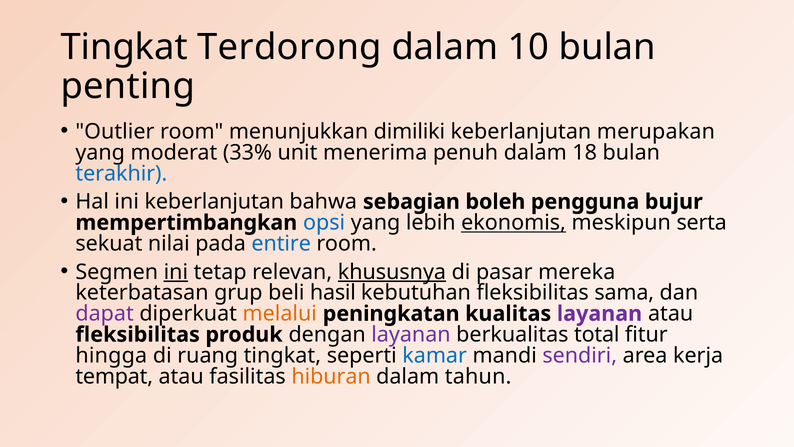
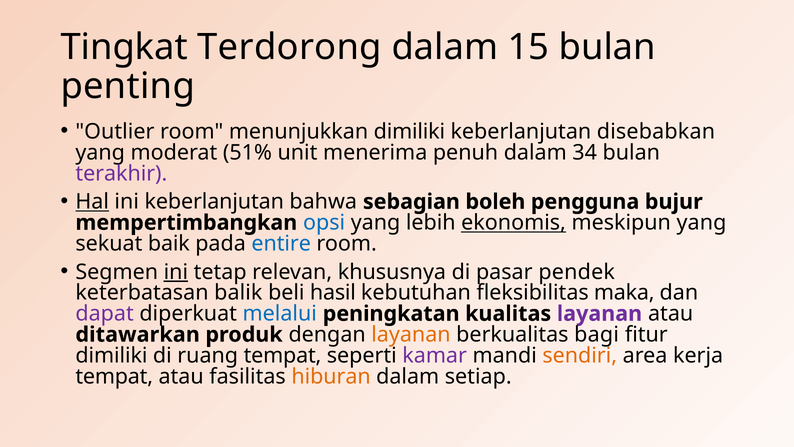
10: 10 -> 15
merupakan: merupakan -> disebabkan
33%: 33% -> 51%
18: 18 -> 34
terakhir colour: blue -> purple
Hal underline: none -> present
meskipun serta: serta -> yang
nilai: nilai -> baik
khususnya underline: present -> none
mereka: mereka -> pendek
grup: grup -> balik
sama: sama -> maka
melalui colour: orange -> blue
fleksibilitas at (138, 334): fleksibilitas -> ditawarkan
layanan at (411, 334) colour: purple -> orange
total: total -> bagi
hingga at (111, 355): hingga -> dimiliki
ruang tingkat: tingkat -> tempat
kamar colour: blue -> purple
sendiri colour: purple -> orange
tahun: tahun -> setiap
